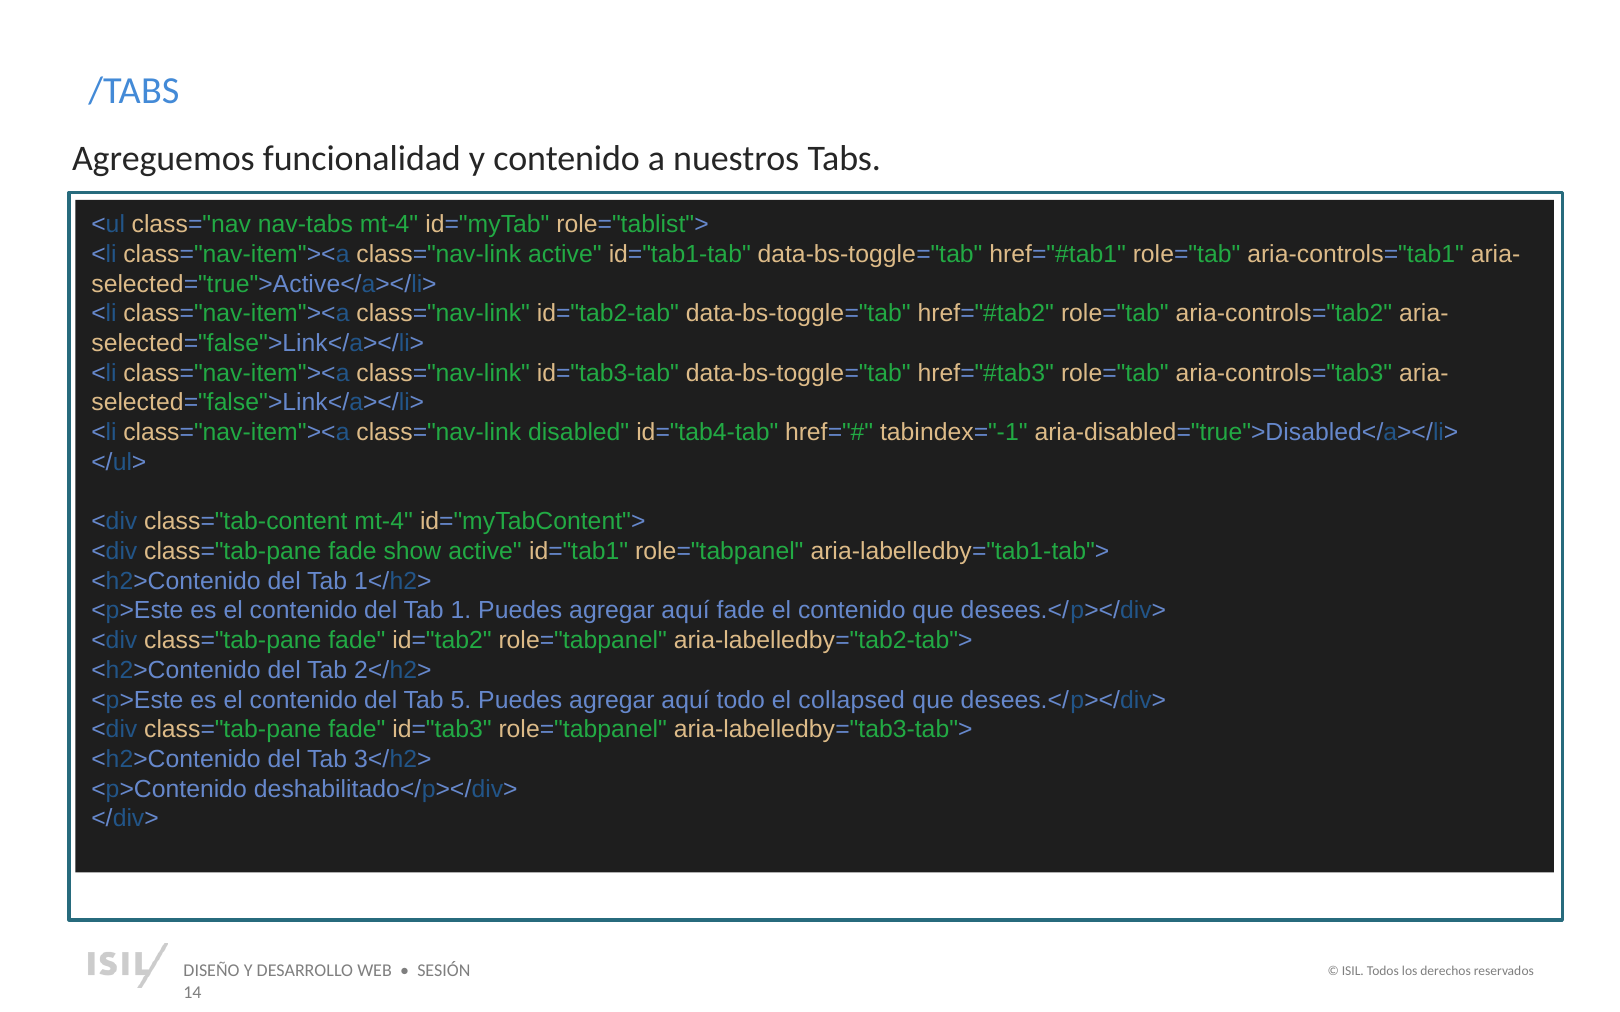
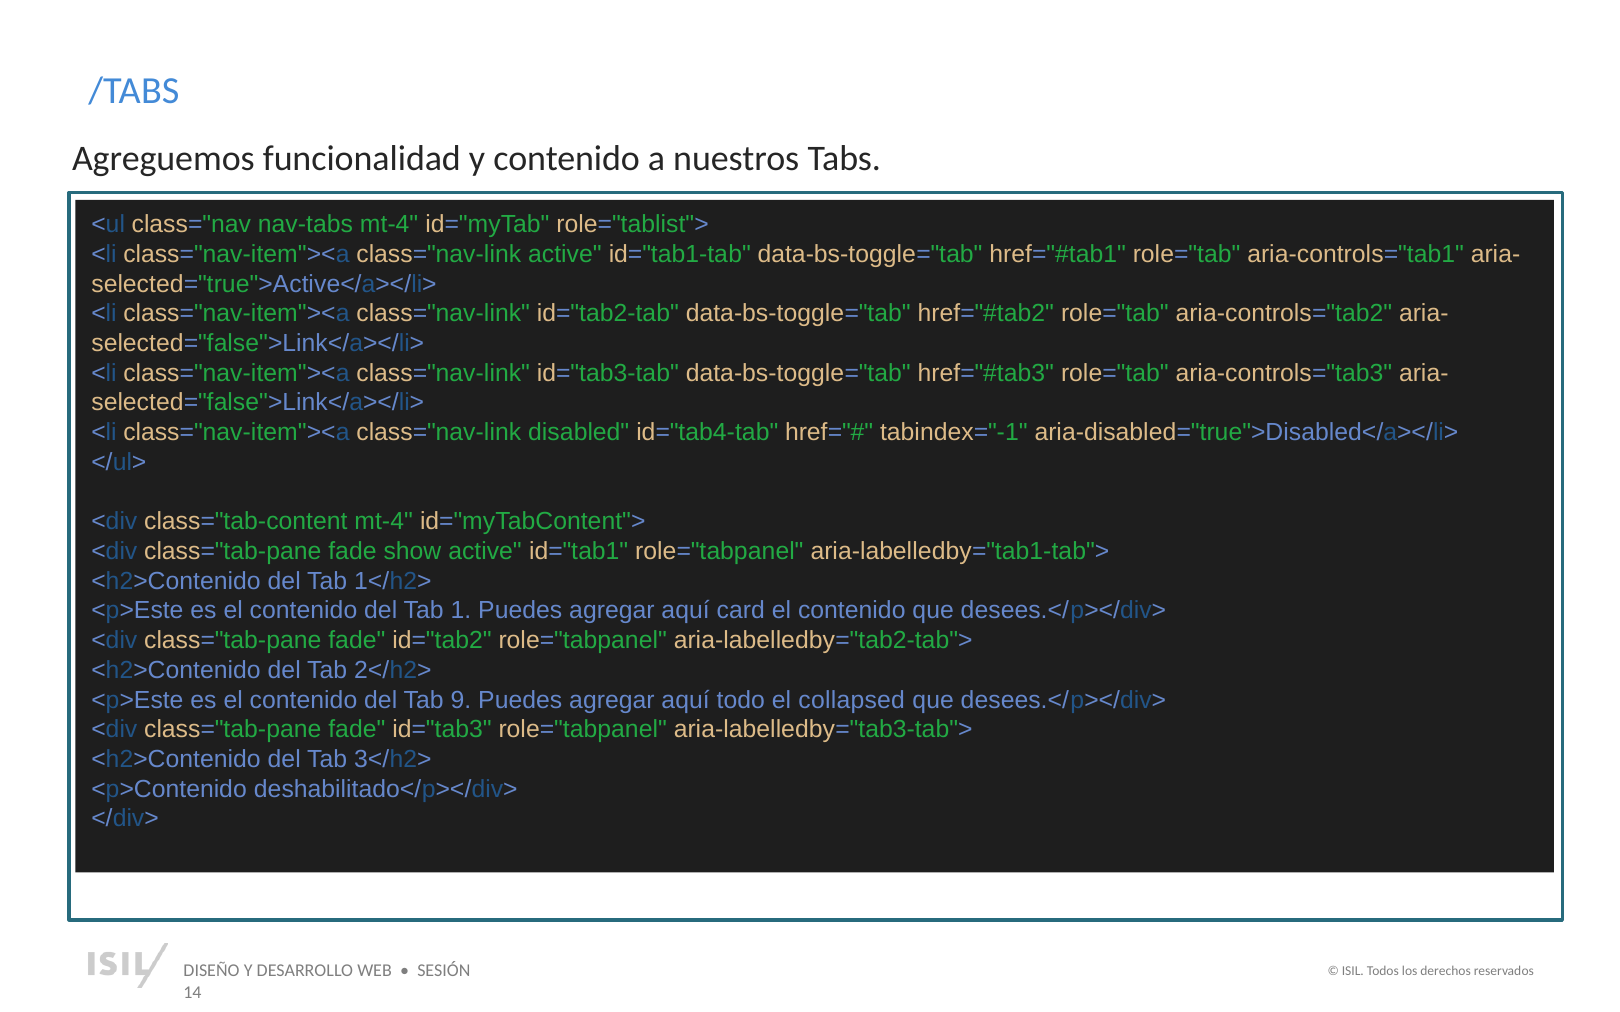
aquí fade: fade -> card
5: 5 -> 9
